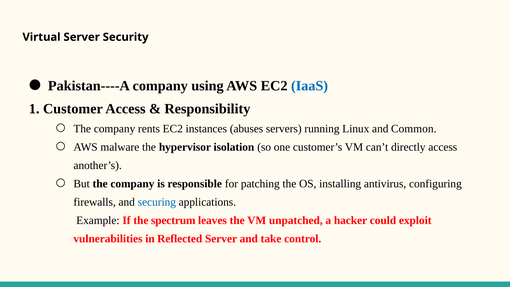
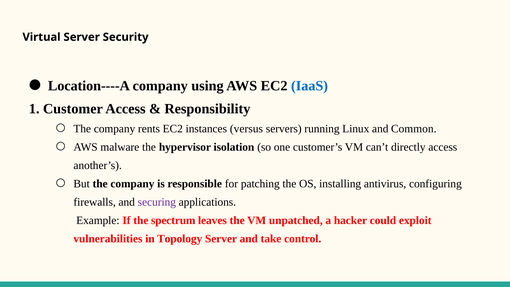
Pakistan----A: Pakistan----A -> Location----A
abuses: abuses -> versus
securing colour: blue -> purple
Reflected: Reflected -> Topology
